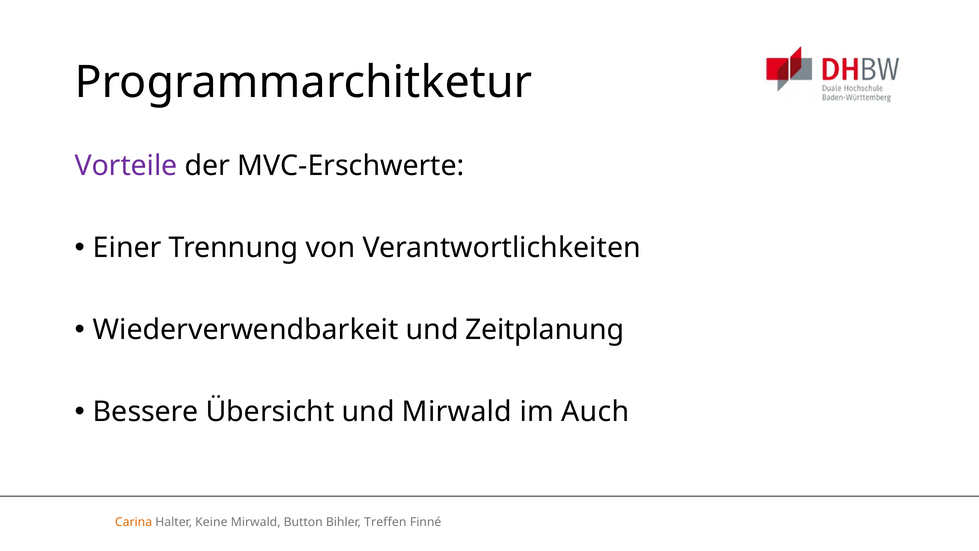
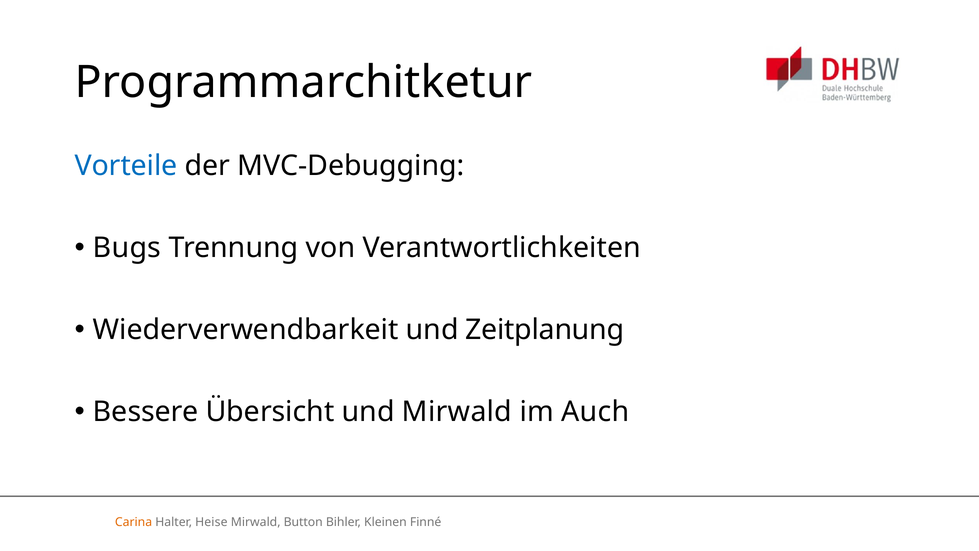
Vorteile colour: purple -> blue
MVC-Erschwerte: MVC-Erschwerte -> MVC-Debugging
Einer: Einer -> Bugs
Keine: Keine -> Heise
Treffen: Treffen -> Kleinen
